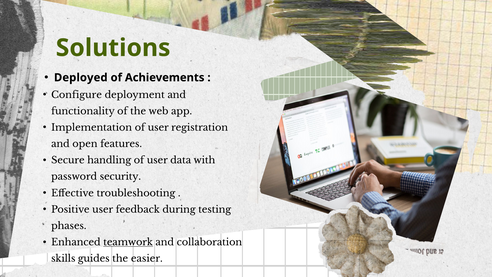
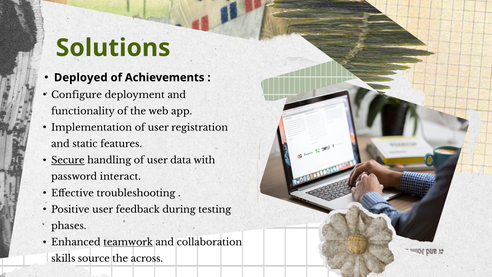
open: open -> static
Secure underline: none -> present
security: security -> interact
guides: guides -> source
easier: easier -> across
